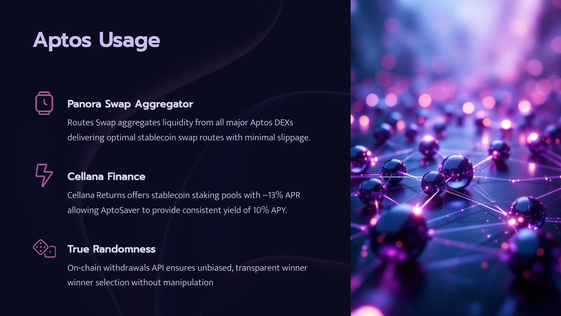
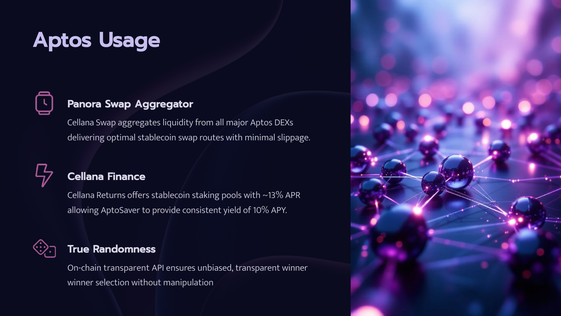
Routes at (81, 122): Routes -> Cellana
On-chain withdrawals: withdrawals -> transparent
